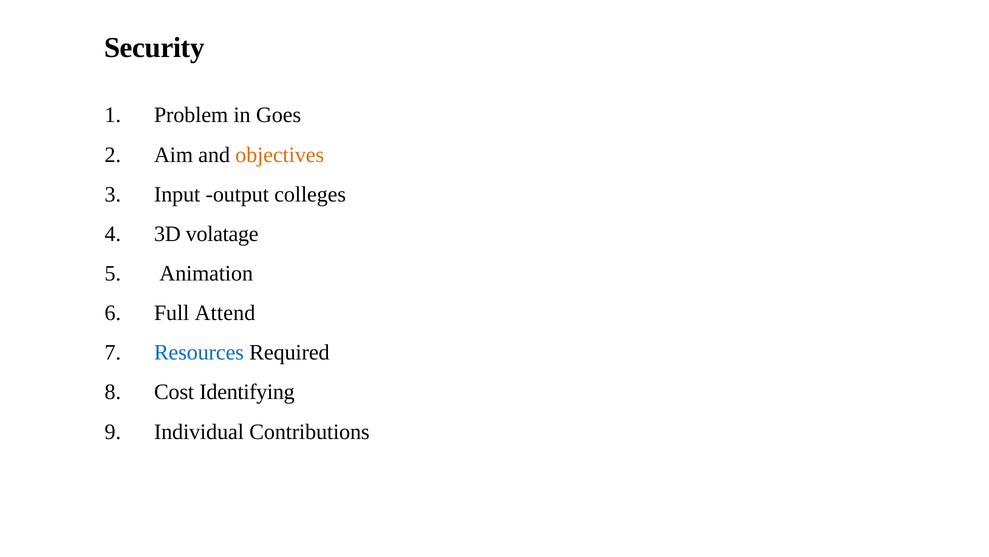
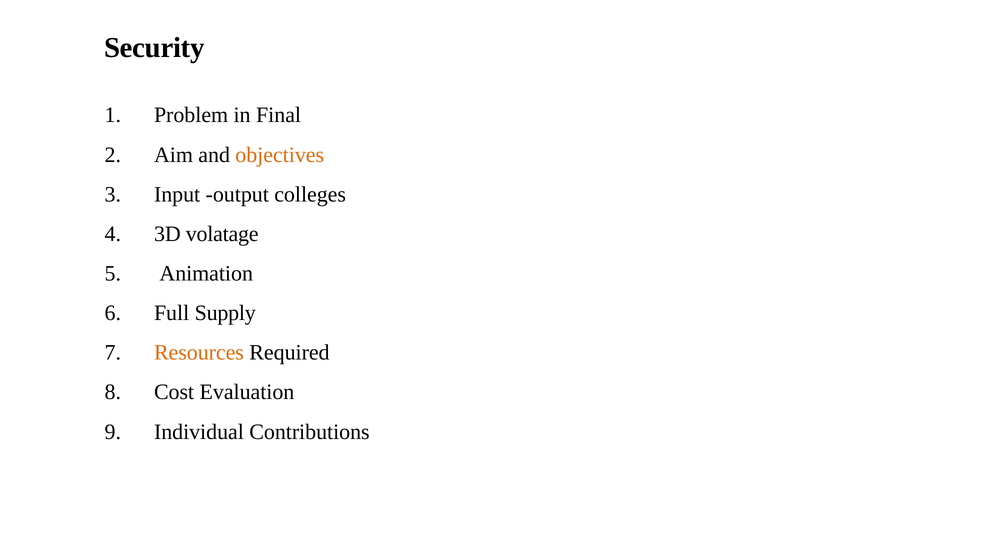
Goes: Goes -> Final
Attend: Attend -> Supply
Resources colour: blue -> orange
Identifying: Identifying -> Evaluation
